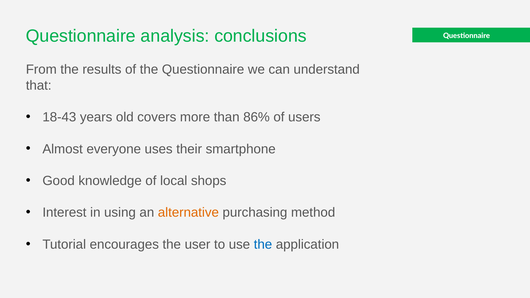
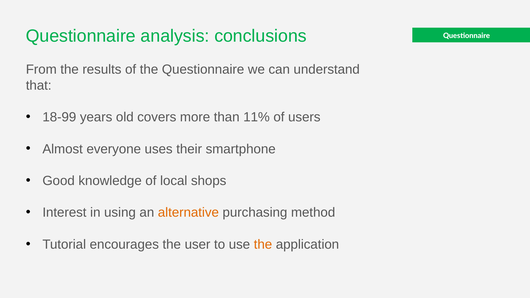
18-43: 18-43 -> 18-99
86%: 86% -> 11%
the at (263, 244) colour: blue -> orange
